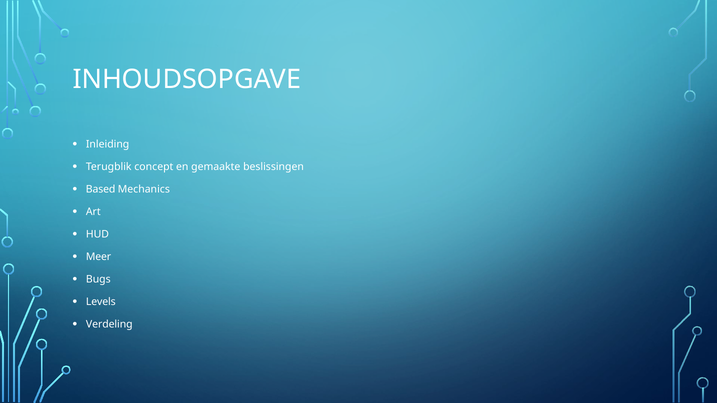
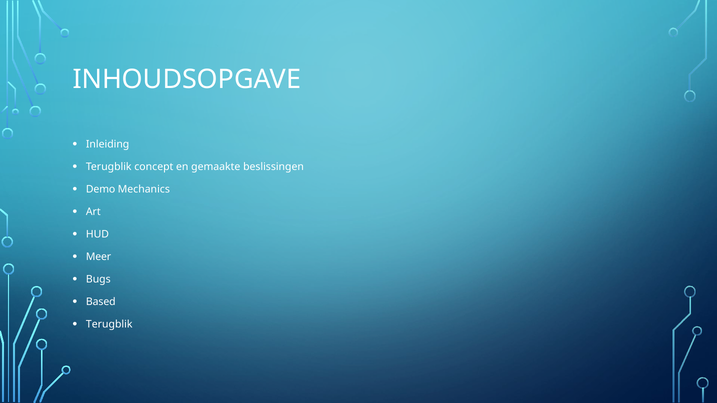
Based: Based -> Demo
Levels: Levels -> Based
Verdeling at (109, 325): Verdeling -> Terugblik
